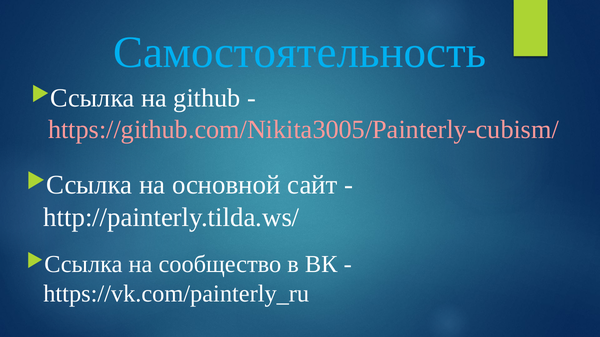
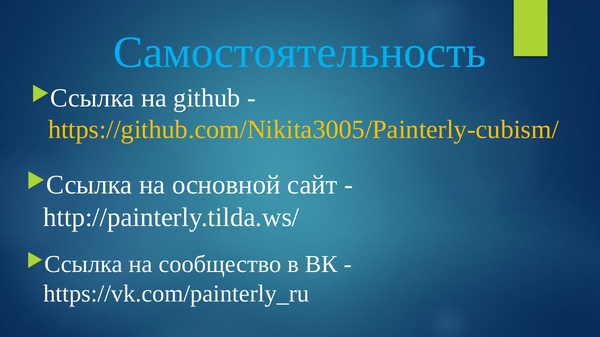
https://github.com/Nikita3005/Painterly-cubism/ colour: pink -> yellow
